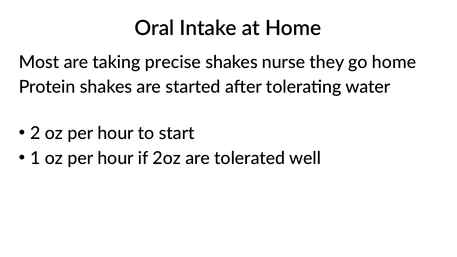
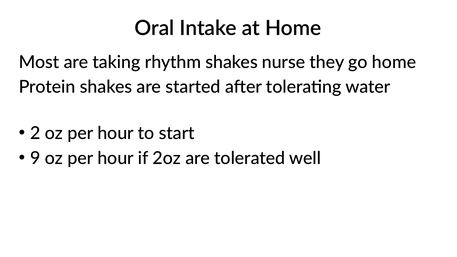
precise: precise -> rhythm
1: 1 -> 9
